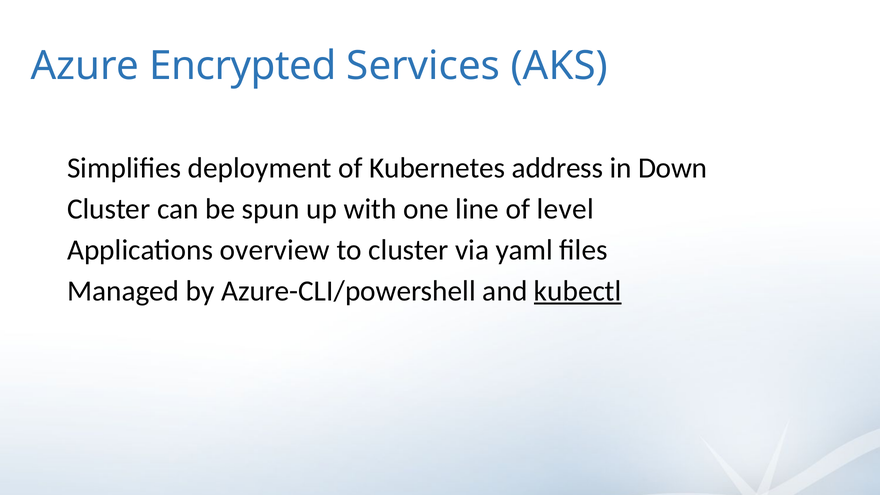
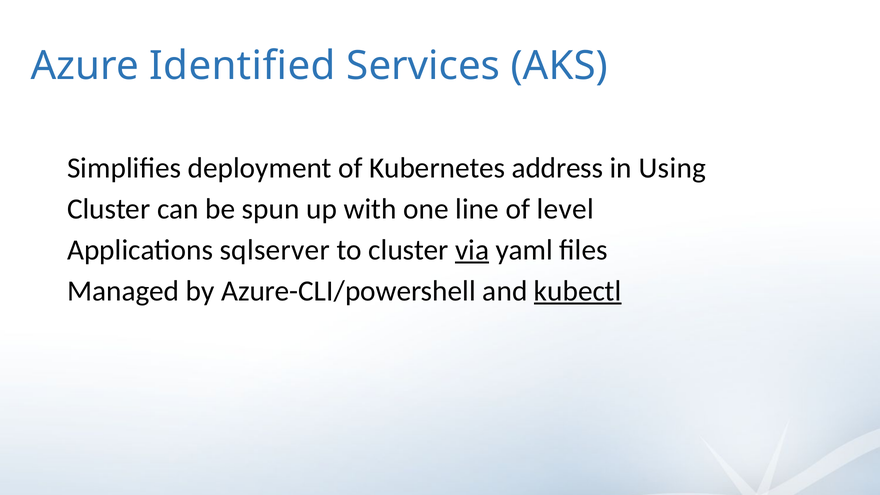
Encrypted: Encrypted -> Identified
Down: Down -> Using
overview: overview -> sqlserver
via underline: none -> present
